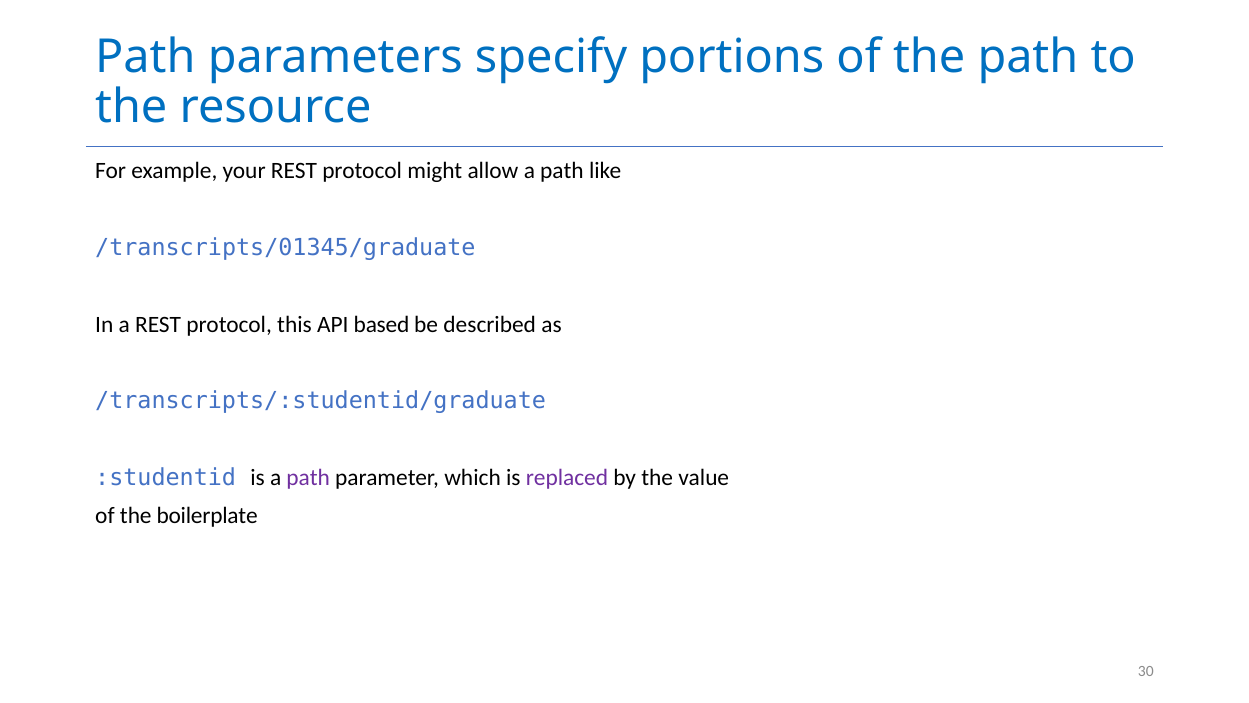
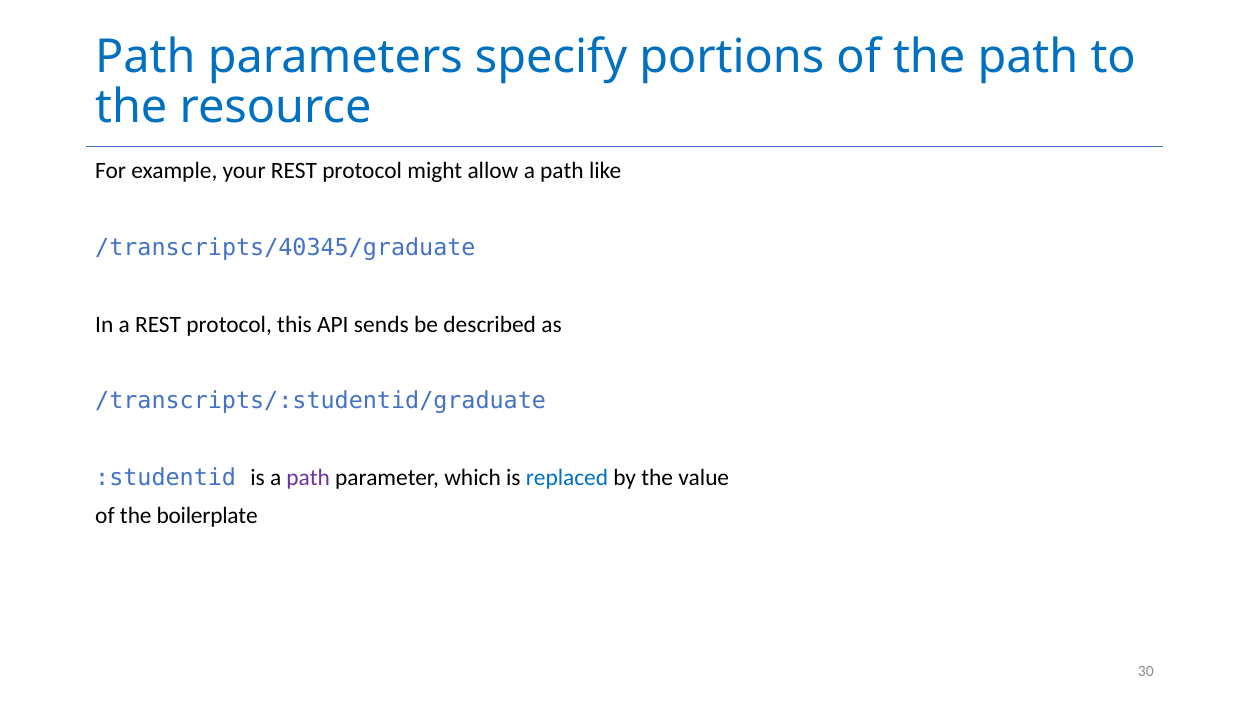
/transcripts/01345/graduate: /transcripts/01345/graduate -> /transcripts/40345/graduate
based: based -> sends
replaced colour: purple -> blue
